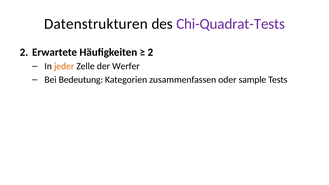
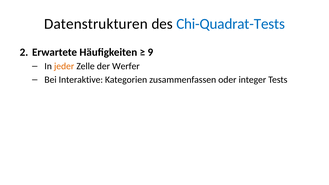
Chi-Quadrat-Tests colour: purple -> blue
2 at (150, 52): 2 -> 9
Bedeutung: Bedeutung -> Interaktive
sample: sample -> integer
